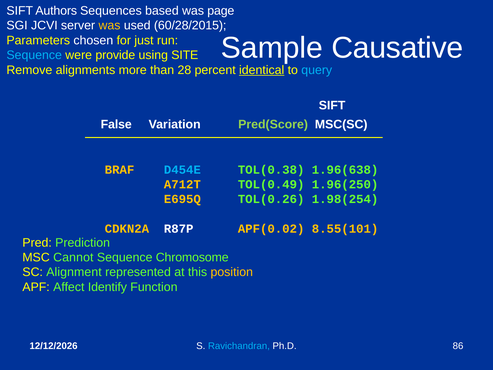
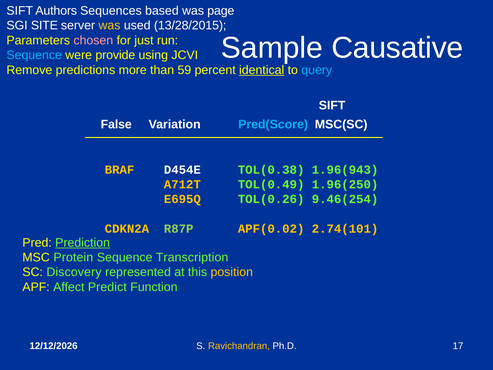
JCVI: JCVI -> SITE
60/28/2015: 60/28/2015 -> 13/28/2015
chosen colour: white -> pink
SITE: SITE -> JCVI
alignments: alignments -> predictions
28: 28 -> 59
Pred(Score colour: light green -> light blue
D454E colour: light blue -> white
1.96(638: 1.96(638 -> 1.96(943
1.98(254: 1.98(254 -> 9.46(254
R87P colour: white -> light green
8.55(101: 8.55(101 -> 2.74(101
Prediction underline: none -> present
Cannot: Cannot -> Protein
Chromosome: Chromosome -> Transcription
Alignment: Alignment -> Discovery
Identify: Identify -> Predict
Ravichandran colour: light blue -> yellow
86: 86 -> 17
